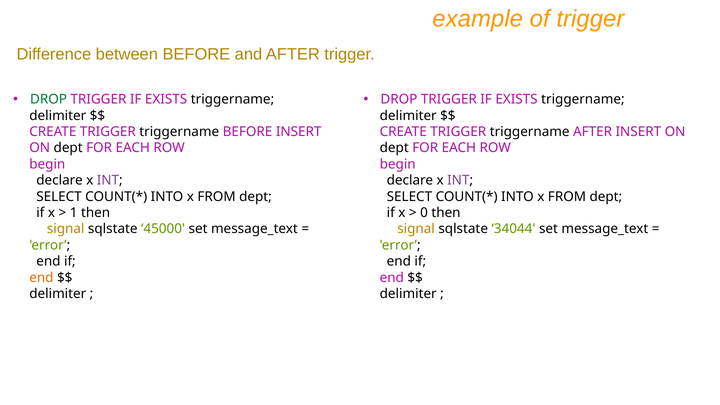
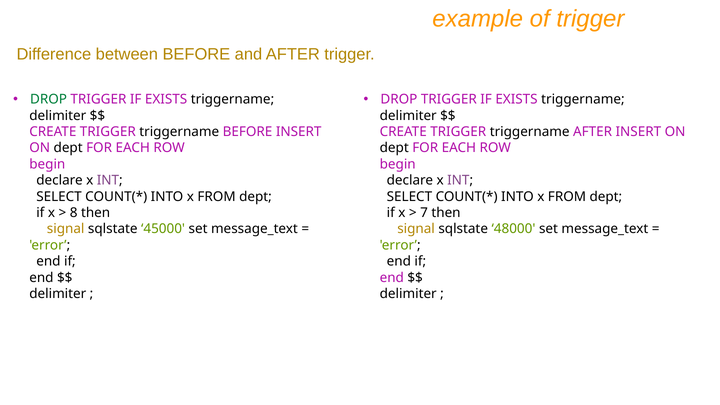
1: 1 -> 8
0: 0 -> 7
34044: 34044 -> 48000
end at (41, 278) colour: orange -> black
